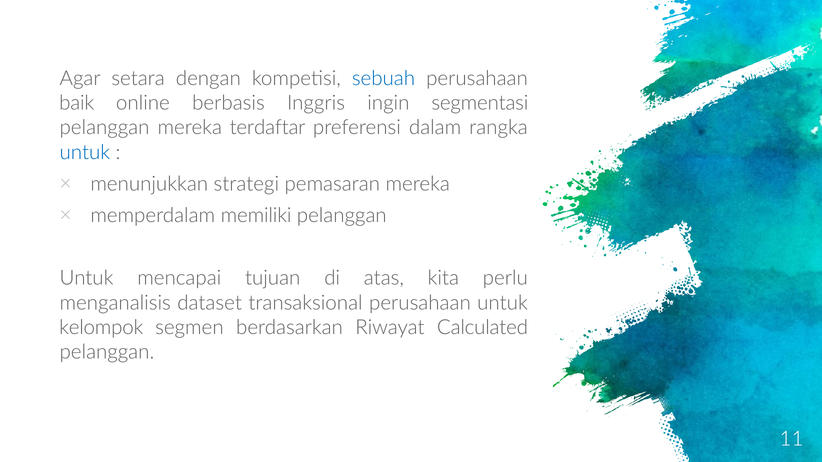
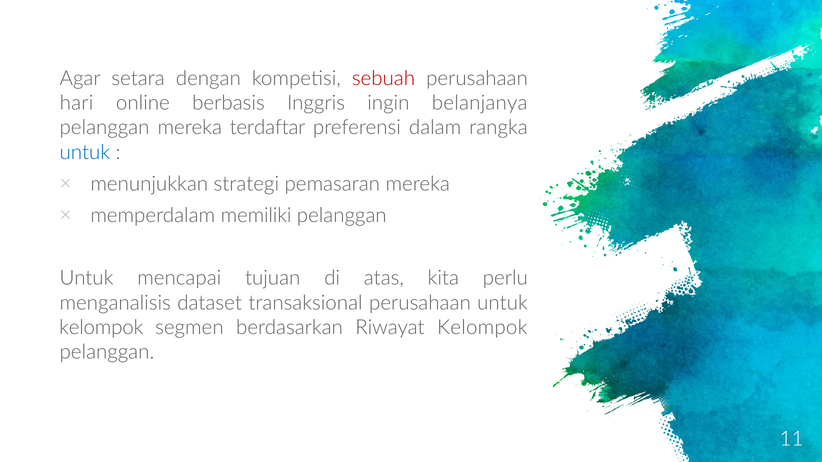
sebuah colour: blue -> red
baik: baik -> hari
segmentasi: segmentasi -> belanjanya
Riwayat Calculated: Calculated -> Kelompok
